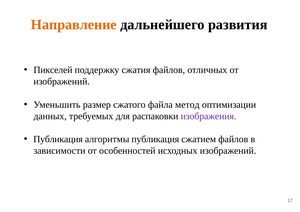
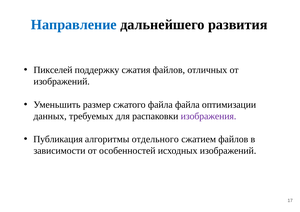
Направление colour: orange -> blue
файла метод: метод -> файла
алгоритмы публикация: публикация -> отдельного
